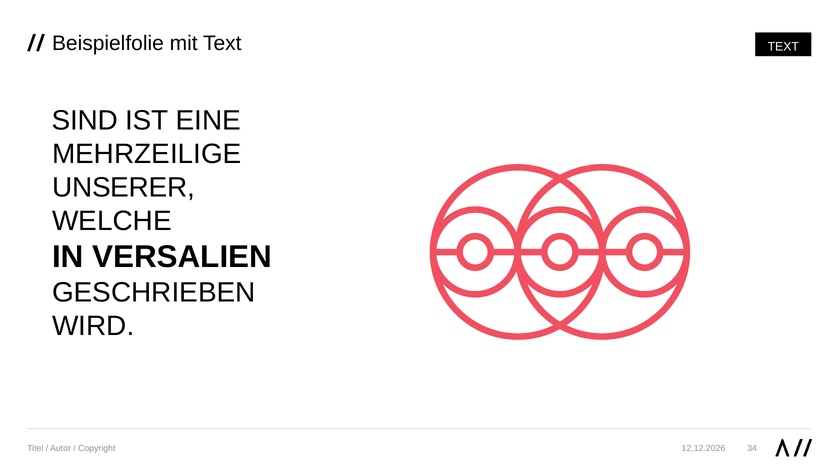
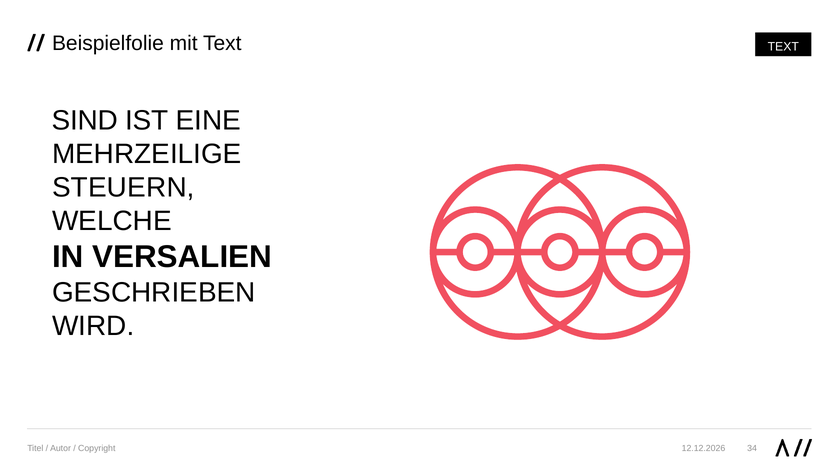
UNSERER: UNSERER -> STEUERN
